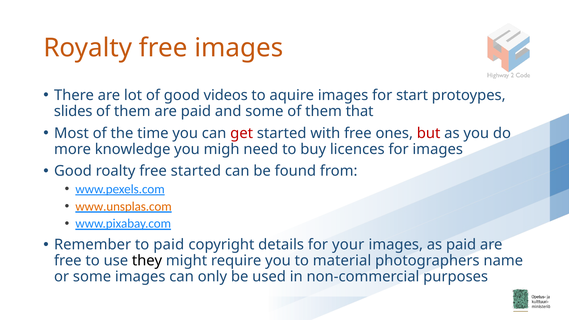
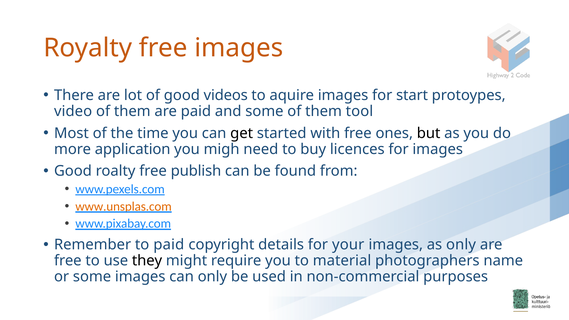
slides: slides -> video
that: that -> tool
get colour: red -> black
but colour: red -> black
knowledge: knowledge -> application
free started: started -> publish
as paid: paid -> only
